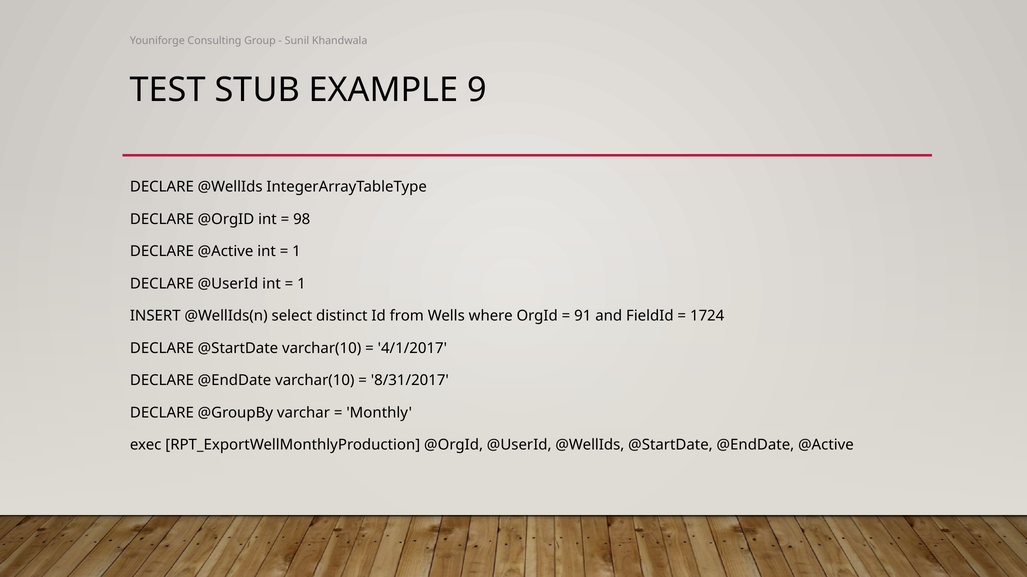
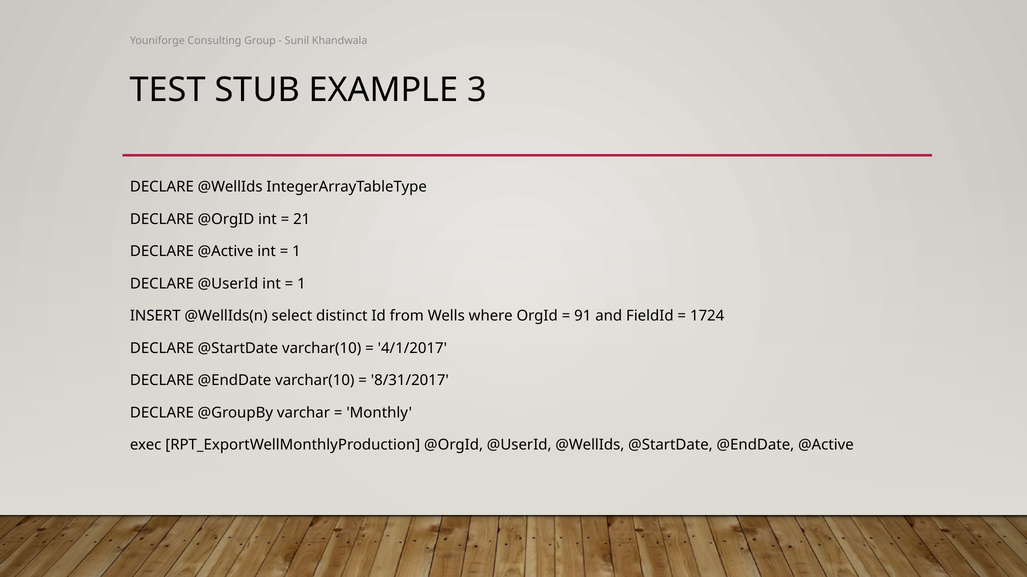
9: 9 -> 3
98: 98 -> 21
